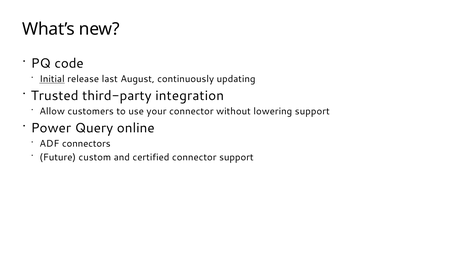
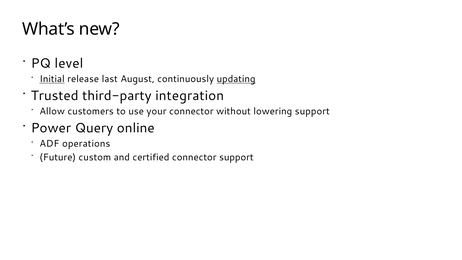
code: code -> level
updating underline: none -> present
connectors: connectors -> operations
